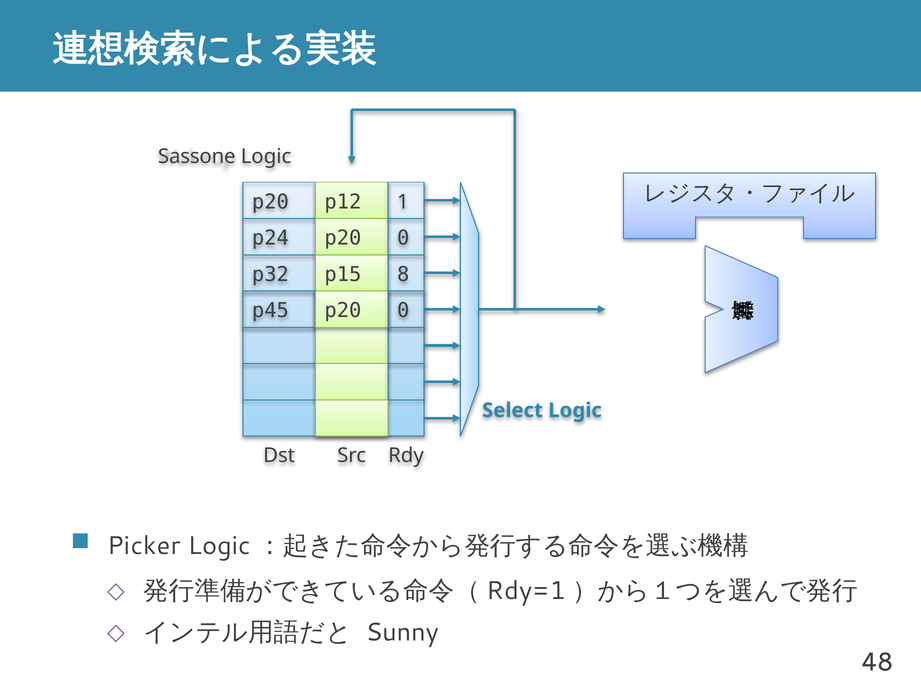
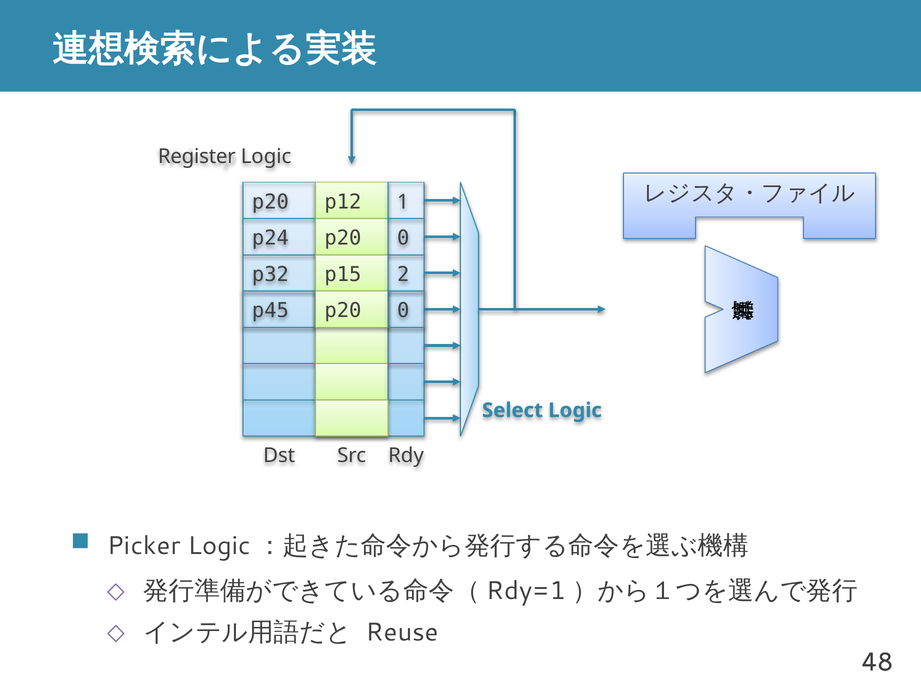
Sassone: Sassone -> Register
8: 8 -> 2
Sunny: Sunny -> Reuse
